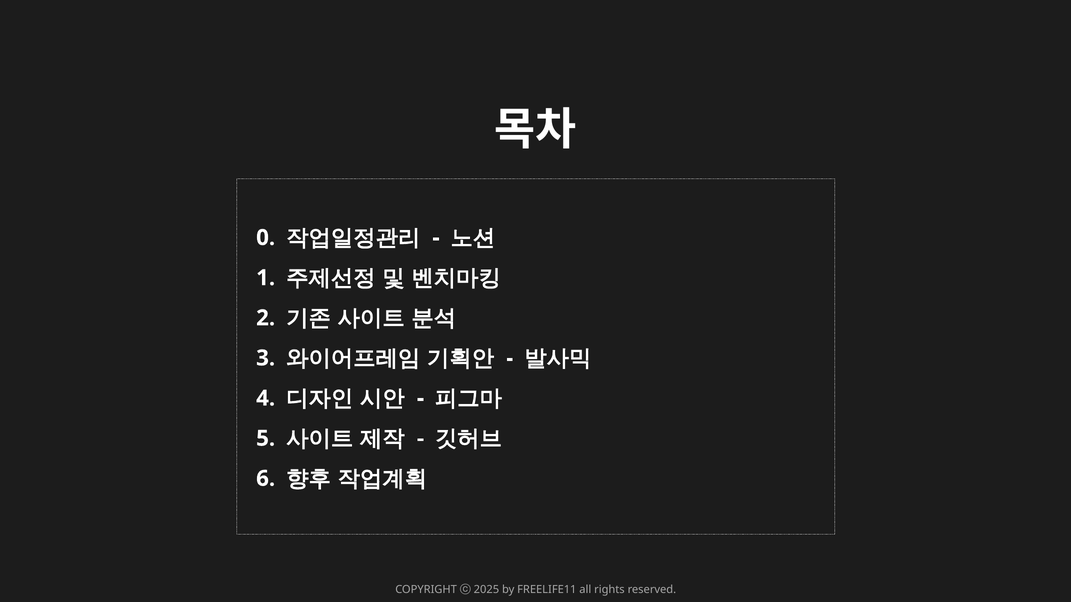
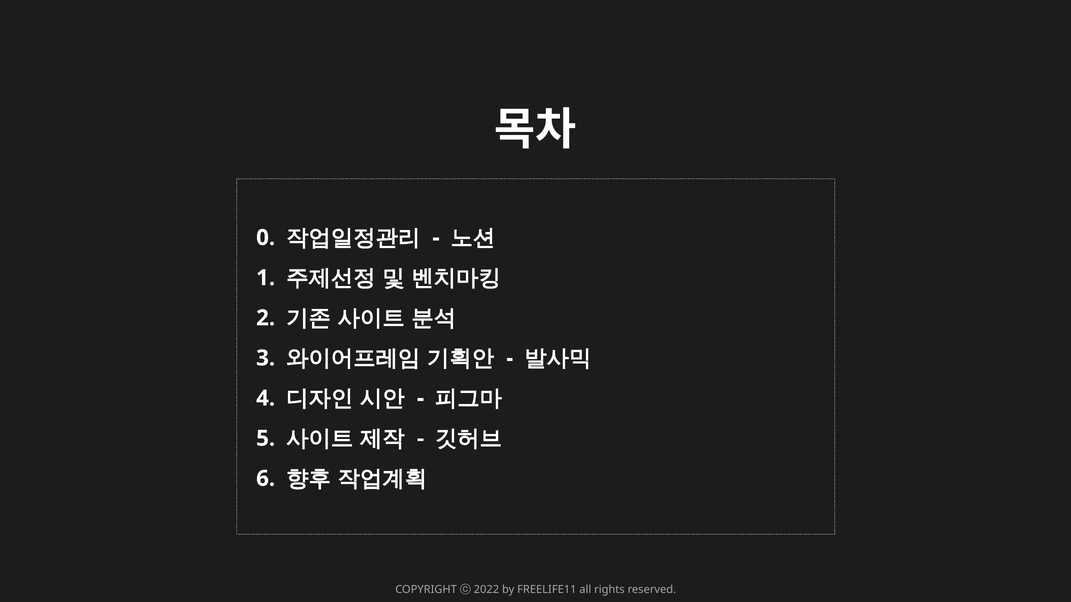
2025: 2025 -> 2022
